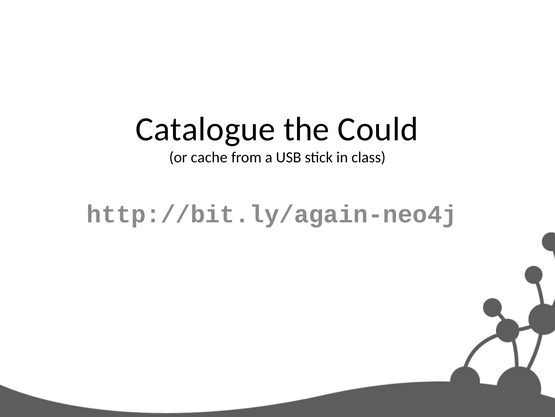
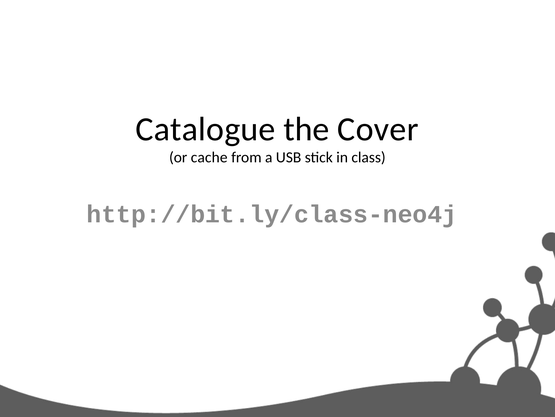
Could: Could -> Cover
http://bit.ly/again-neo4j: http://bit.ly/again-neo4j -> http://bit.ly/class-neo4j
